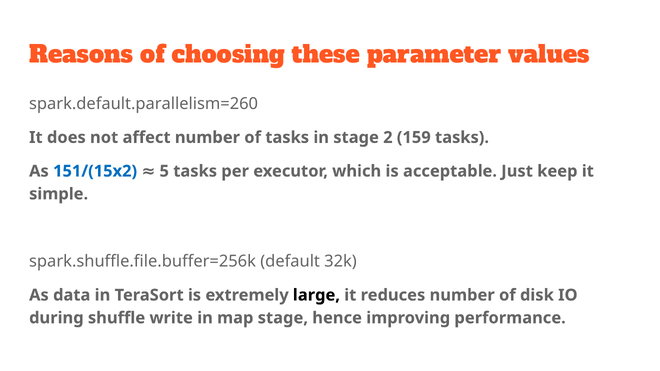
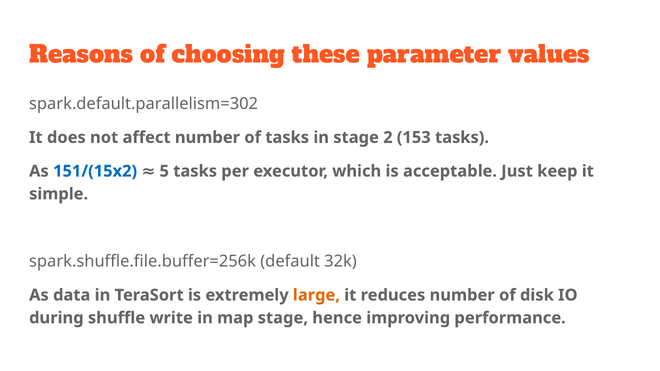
spark.default.parallelism=260: spark.default.parallelism=260 -> spark.default.parallelism=302
159: 159 -> 153
large colour: black -> orange
